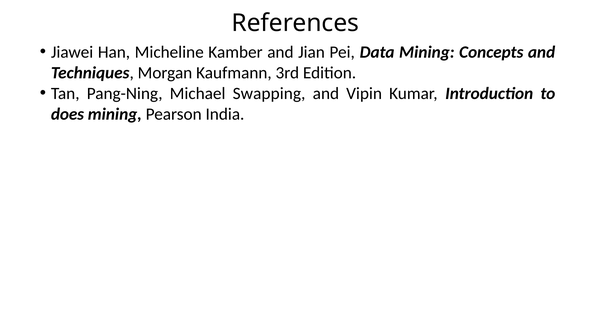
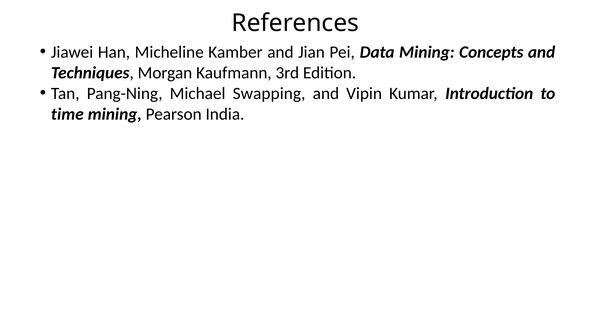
does: does -> time
